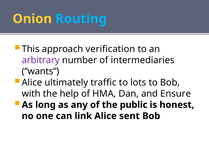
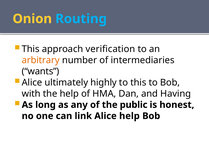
arbitrary colour: purple -> orange
traffic: traffic -> highly
to lots: lots -> this
Ensure: Ensure -> Having
Alice sent: sent -> help
